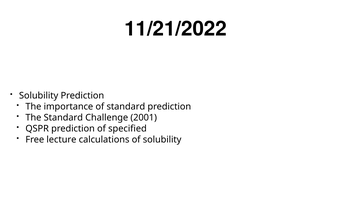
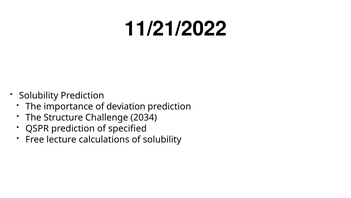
of standard: standard -> deviation
The Standard: Standard -> Structure
2001: 2001 -> 2034
